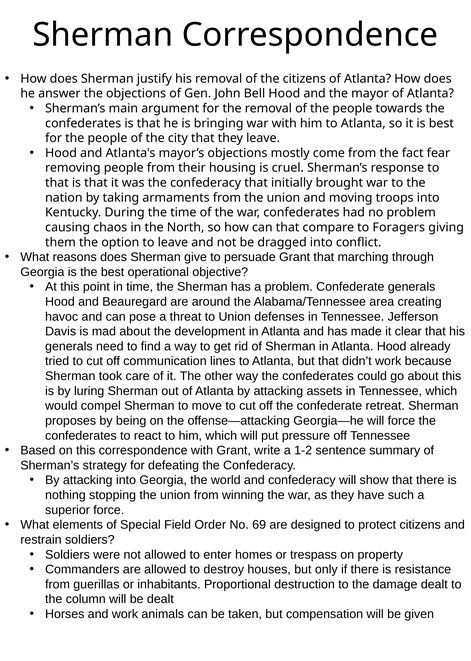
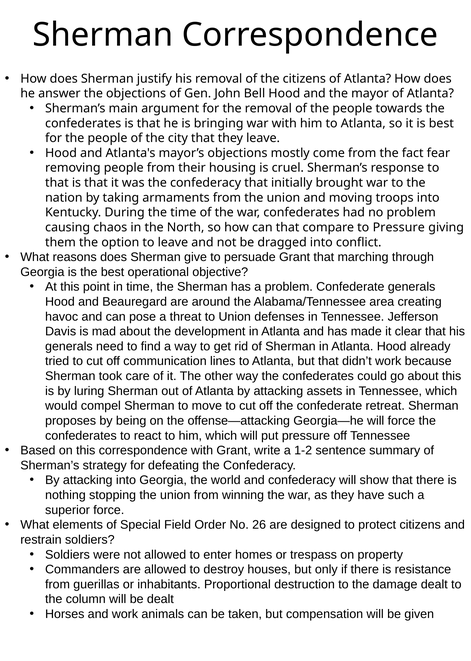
to Foragers: Foragers -> Pressure
69: 69 -> 26
